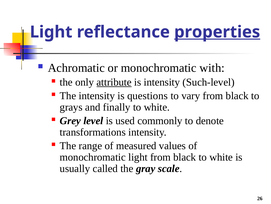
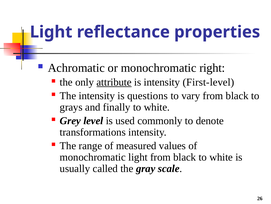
properties underline: present -> none
with: with -> right
Such-level: Such-level -> First-level
